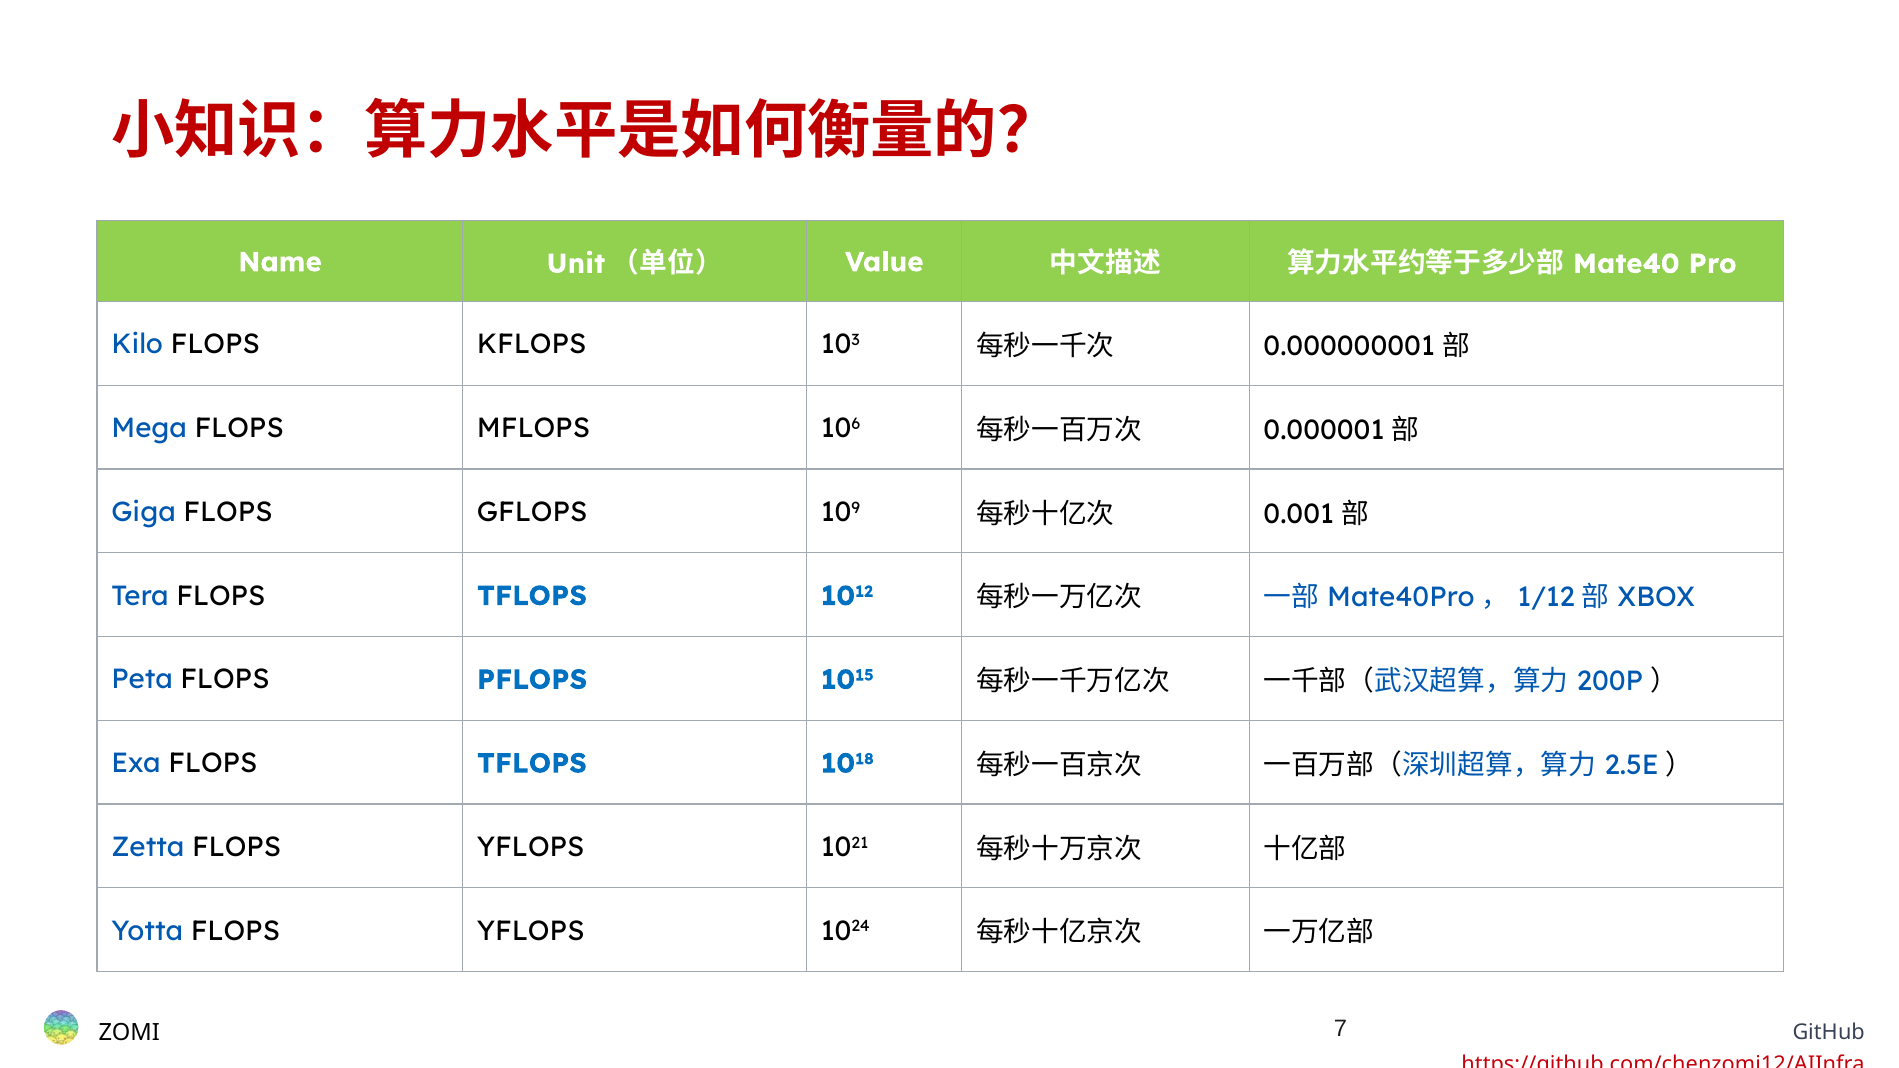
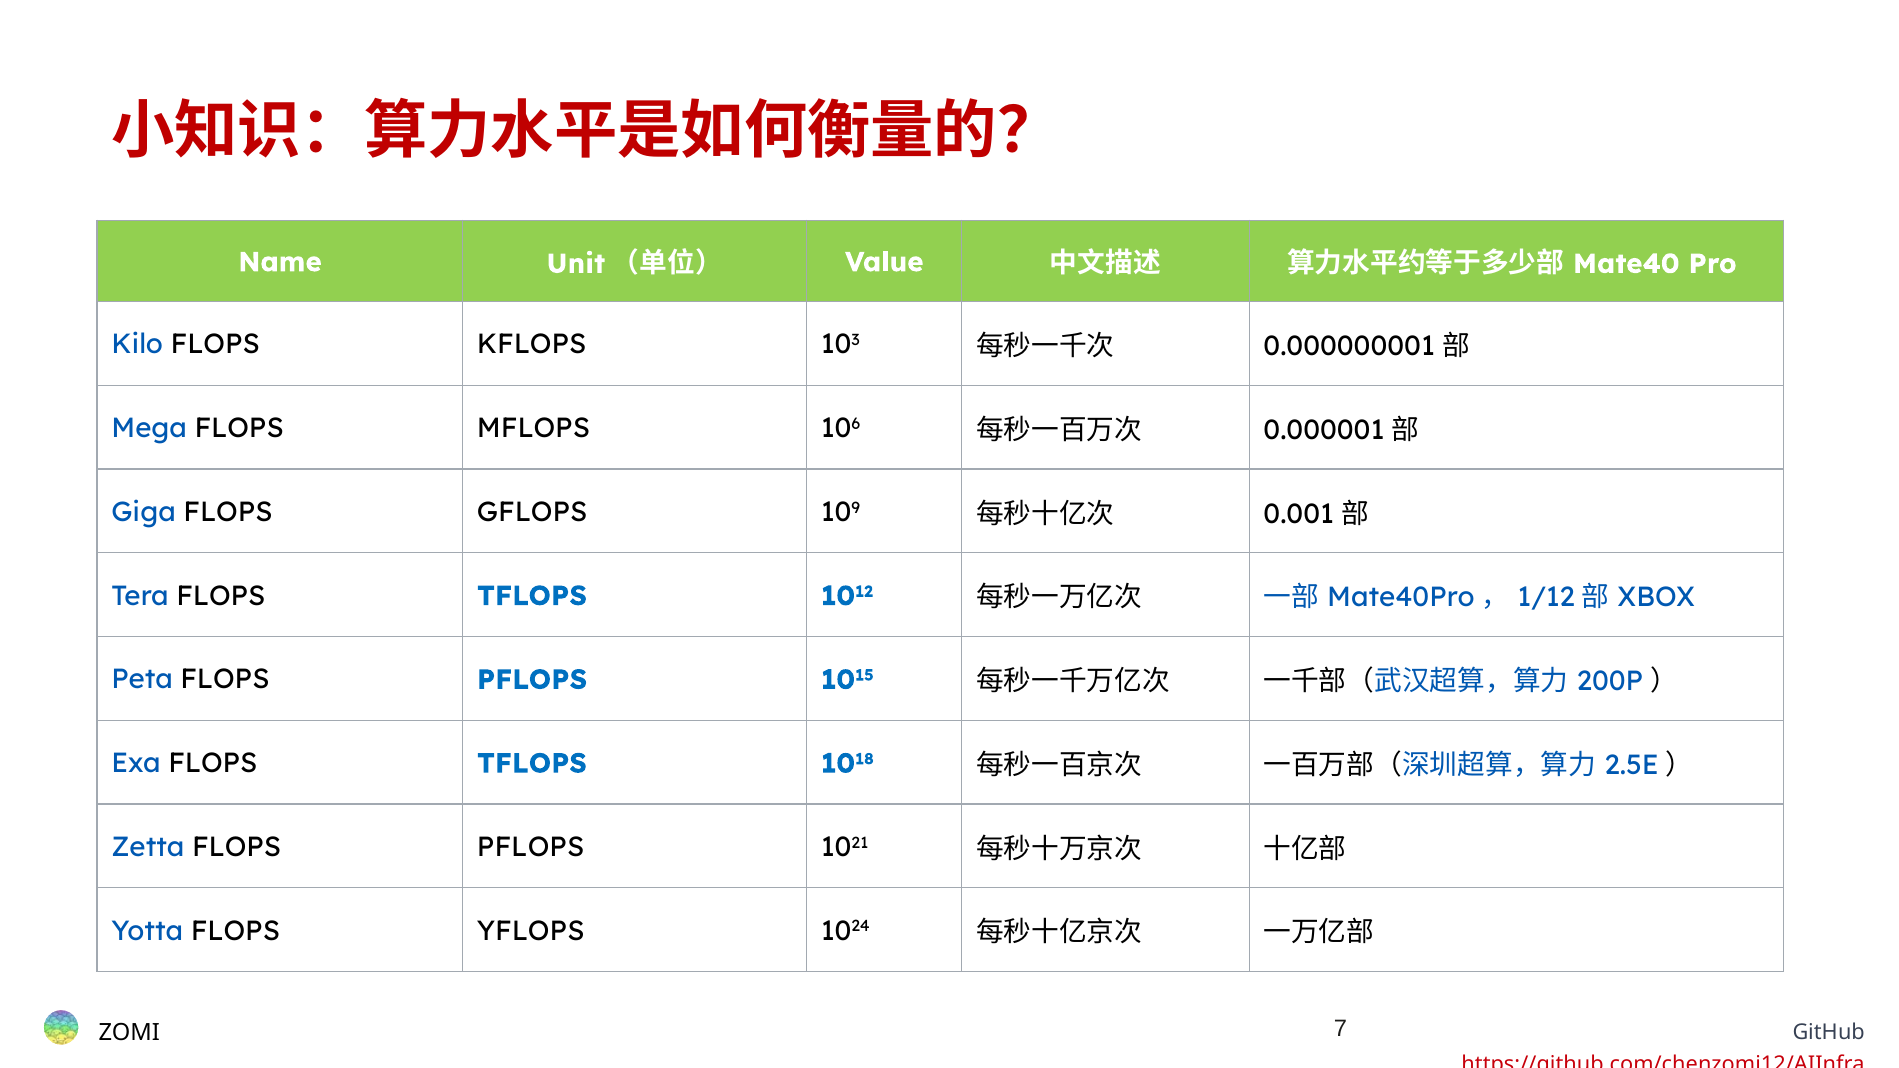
Zetta FLOPS YFLOPS: YFLOPS -> PFLOPS
